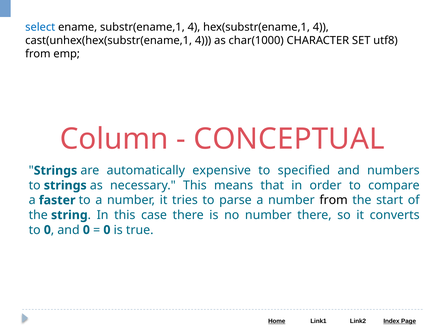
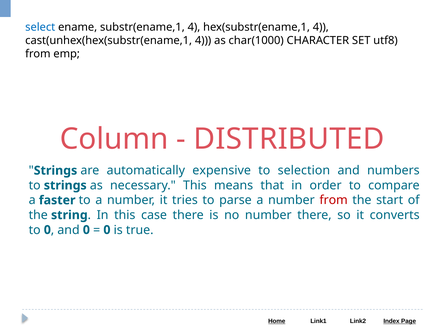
CONCEPTUAL: CONCEPTUAL -> DISTRIBUTED
specified: specified -> selection
from at (334, 200) colour: black -> red
